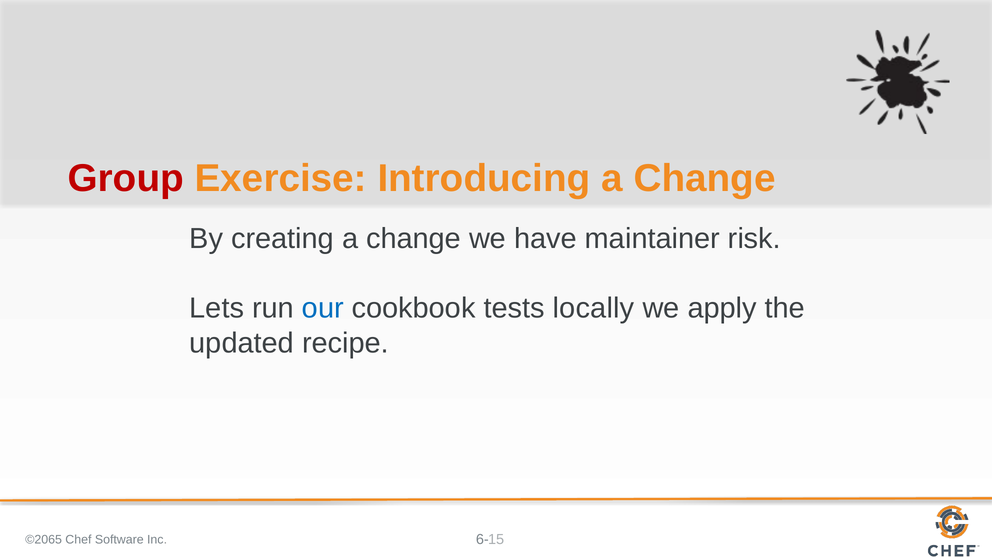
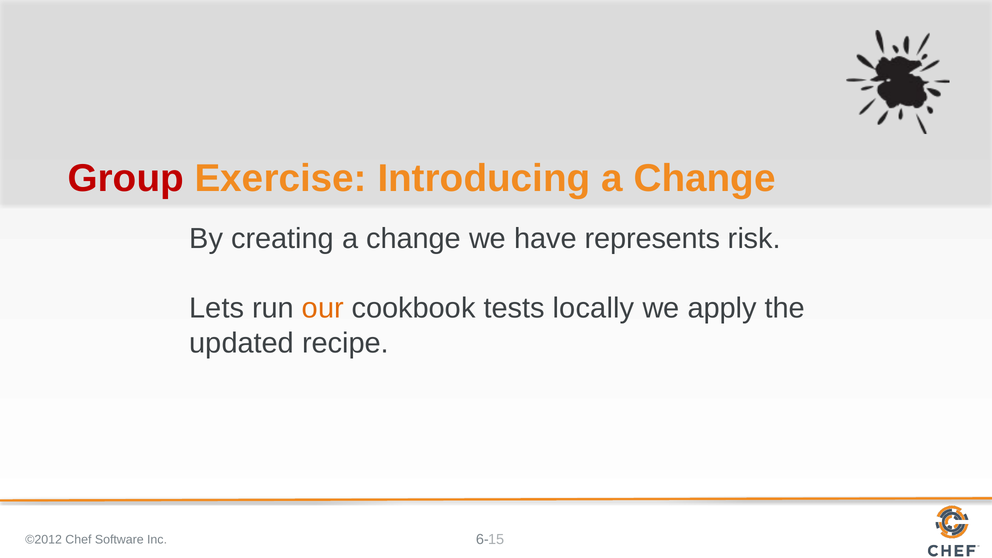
maintainer: maintainer -> represents
our colour: blue -> orange
©2065: ©2065 -> ©2012
